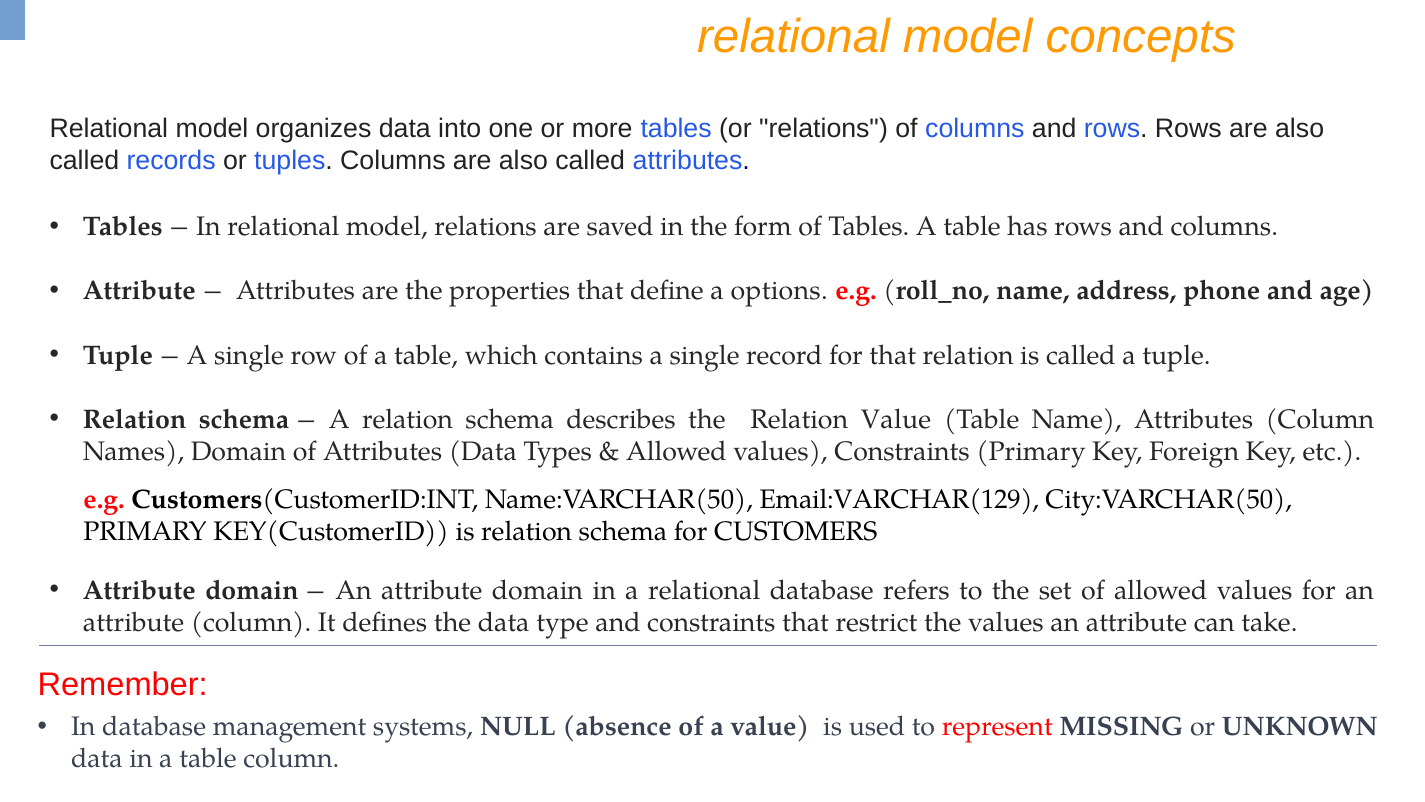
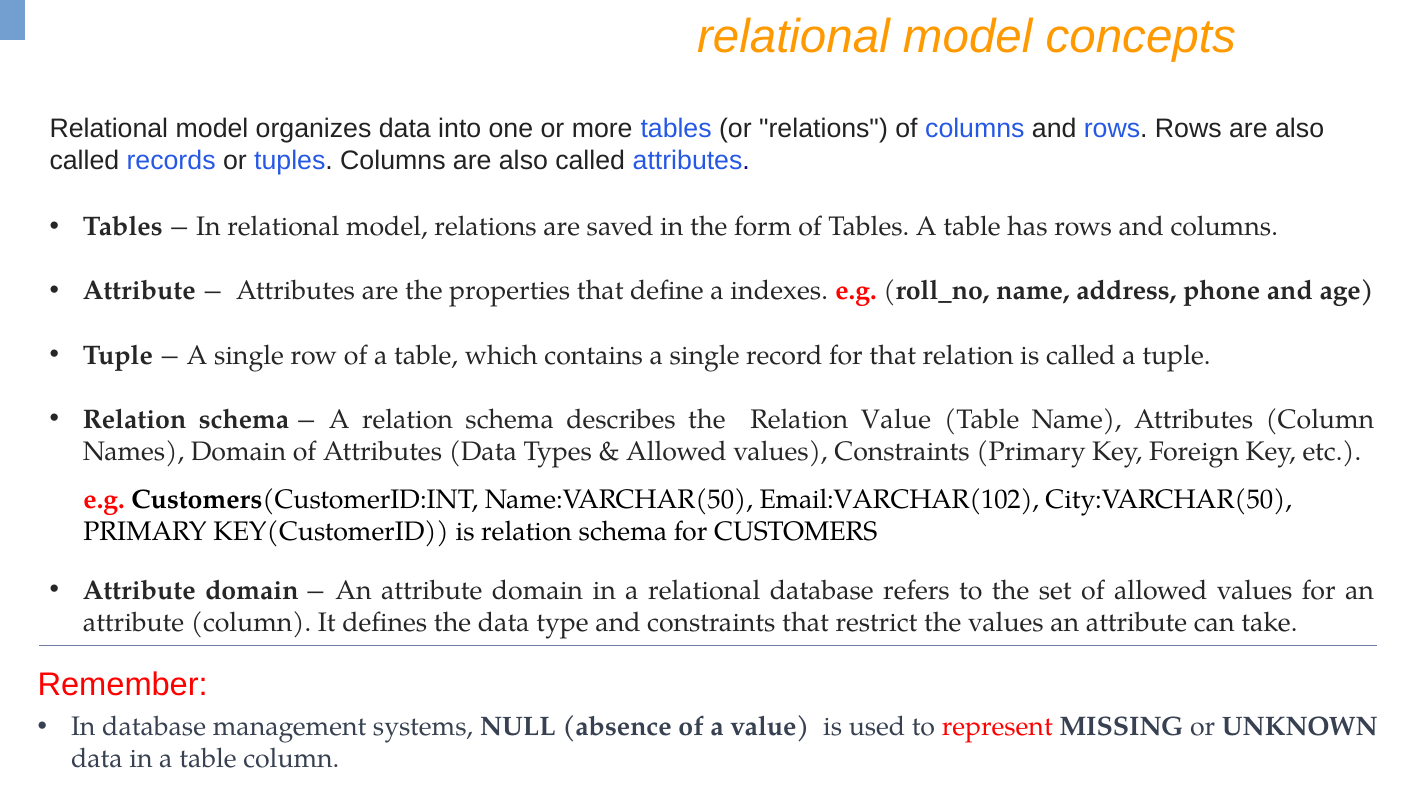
options: options -> indexes
Email:VARCHAR(129: Email:VARCHAR(129 -> Email:VARCHAR(102
